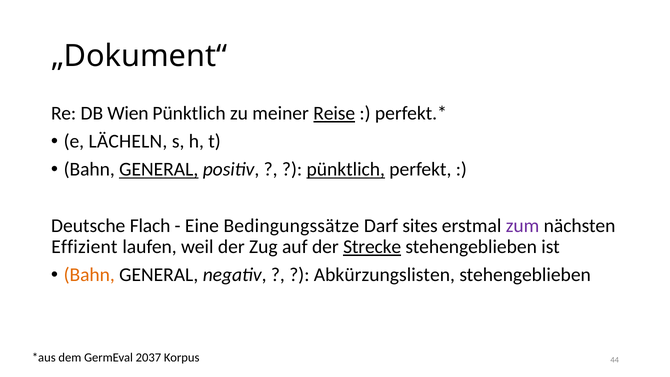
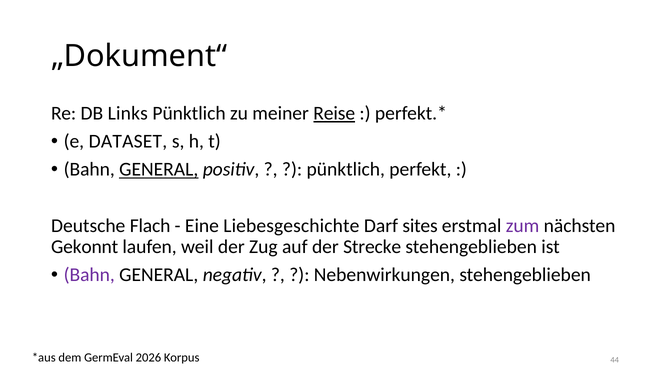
Wien: Wien -> Links
LÄCHELN: LÄCHELN -> DATASET
pünktlich at (346, 169) underline: present -> none
Bedingungssätze: Bedingungssätze -> Liebesgeschichte
Effizient: Effizient -> Gekonnt
Strecke underline: present -> none
Bahn at (89, 275) colour: orange -> purple
Abkürzungslisten: Abkürzungslisten -> Nebenwirkungen
2037: 2037 -> 2026
